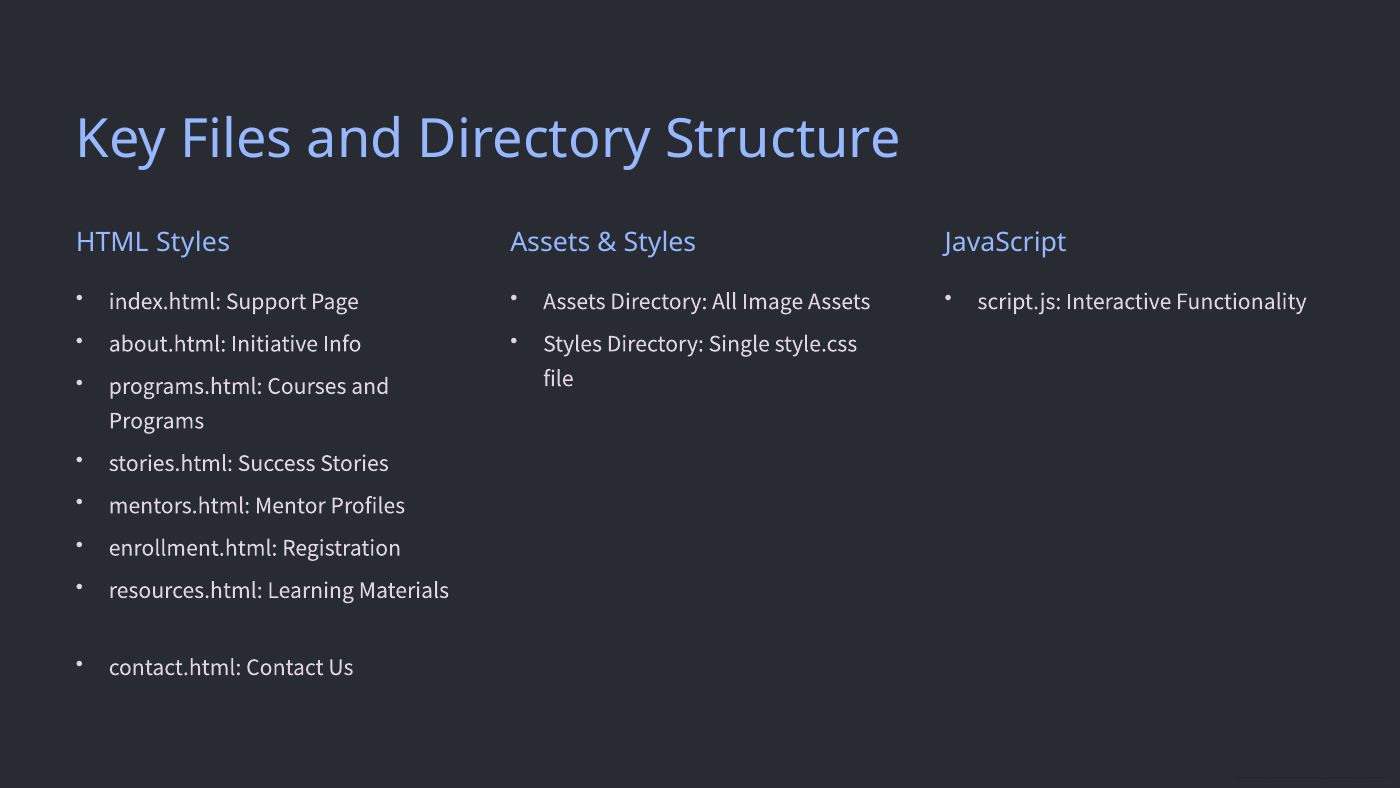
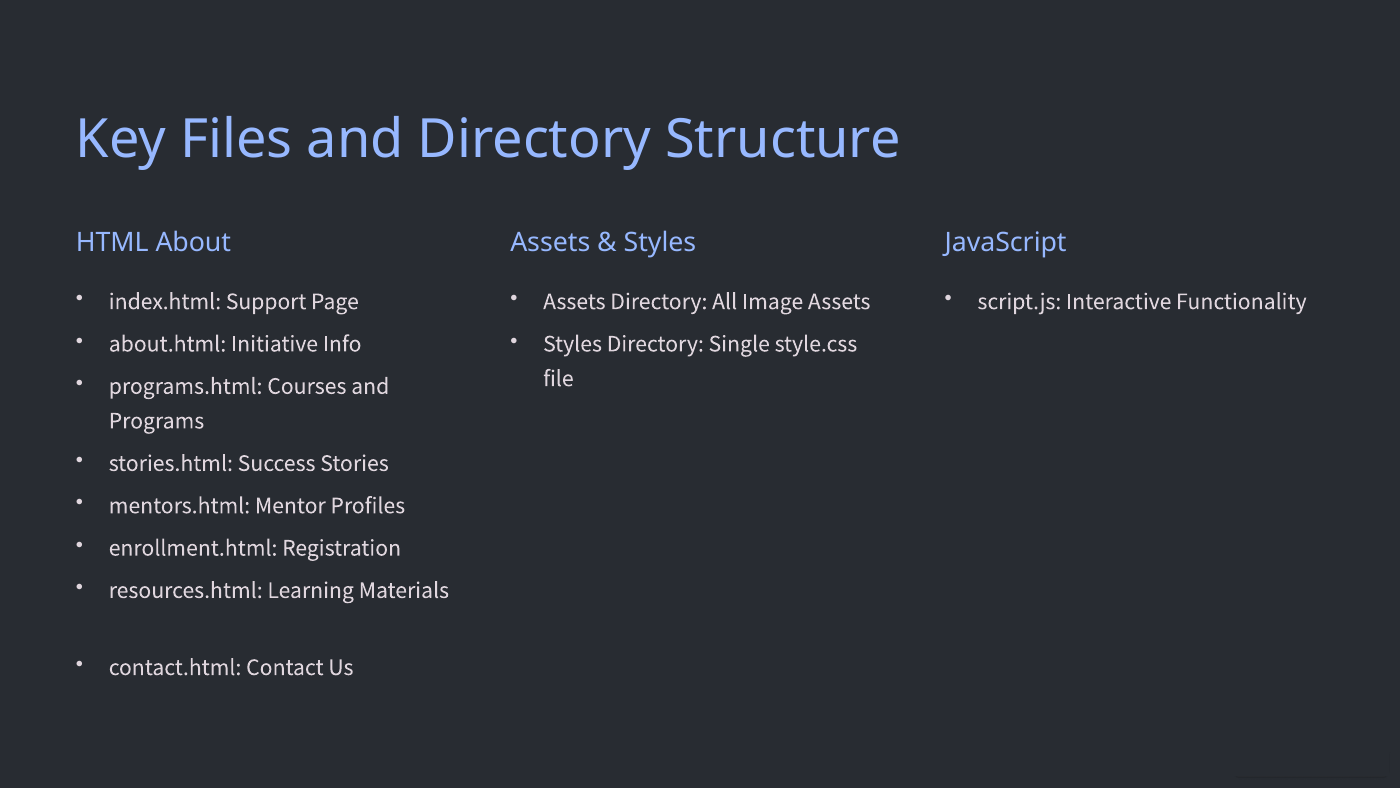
HTML Styles: Styles -> About
